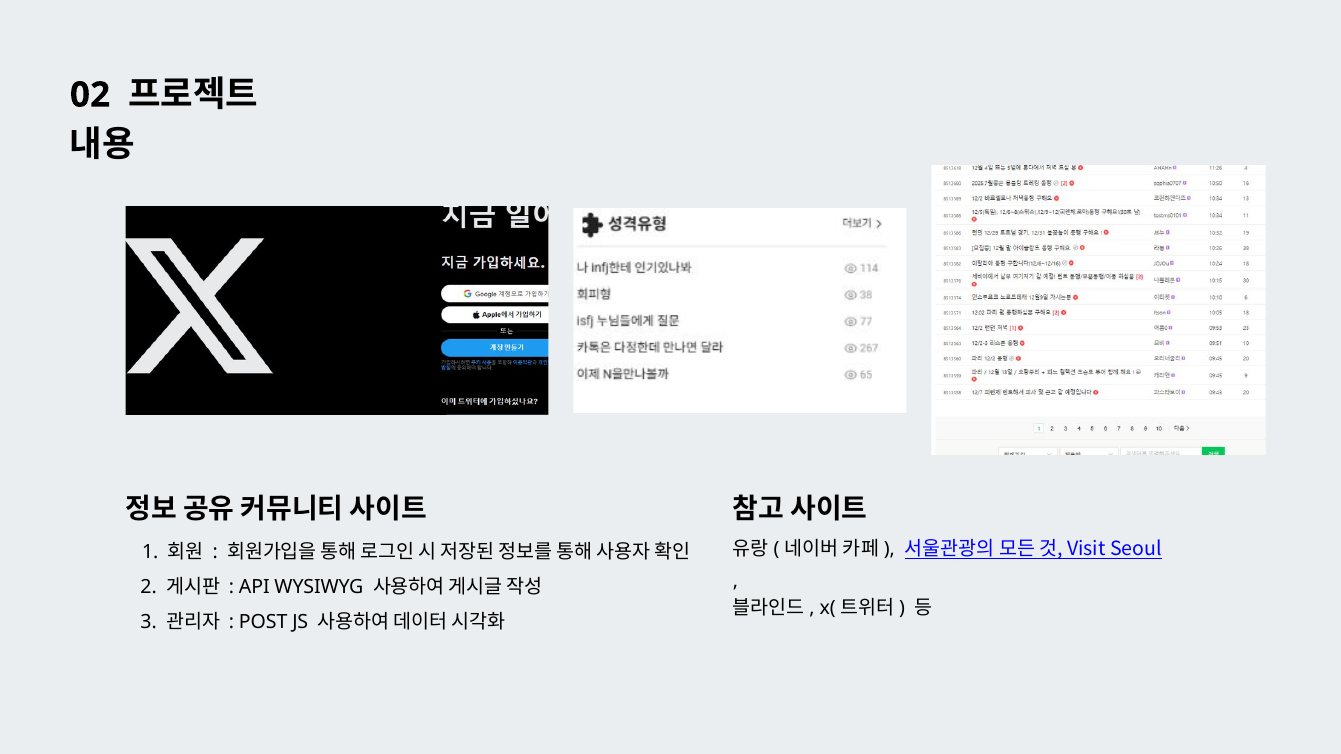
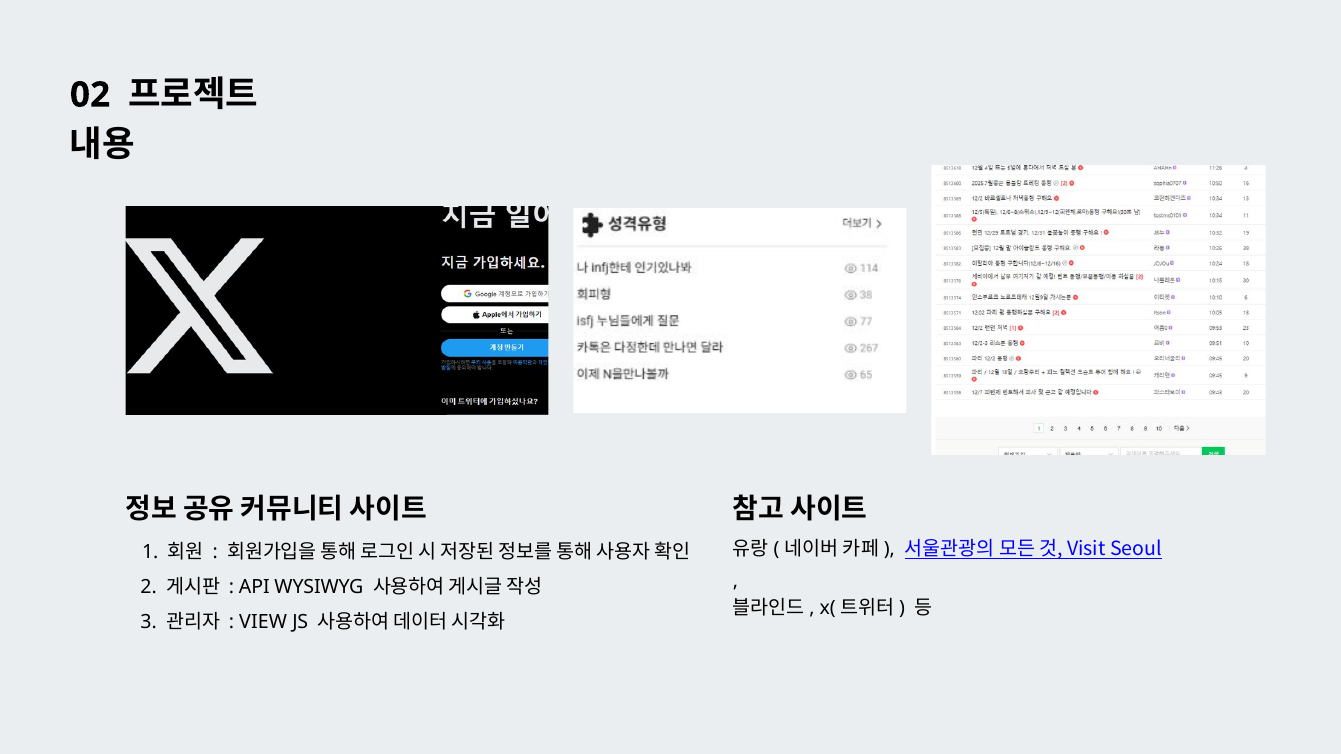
POST: POST -> VIEW
